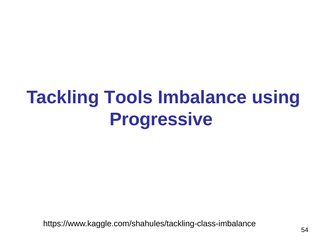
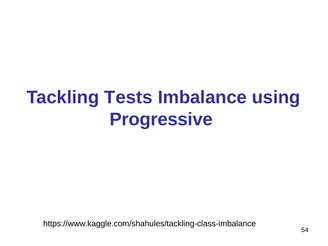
Tools: Tools -> Tests
